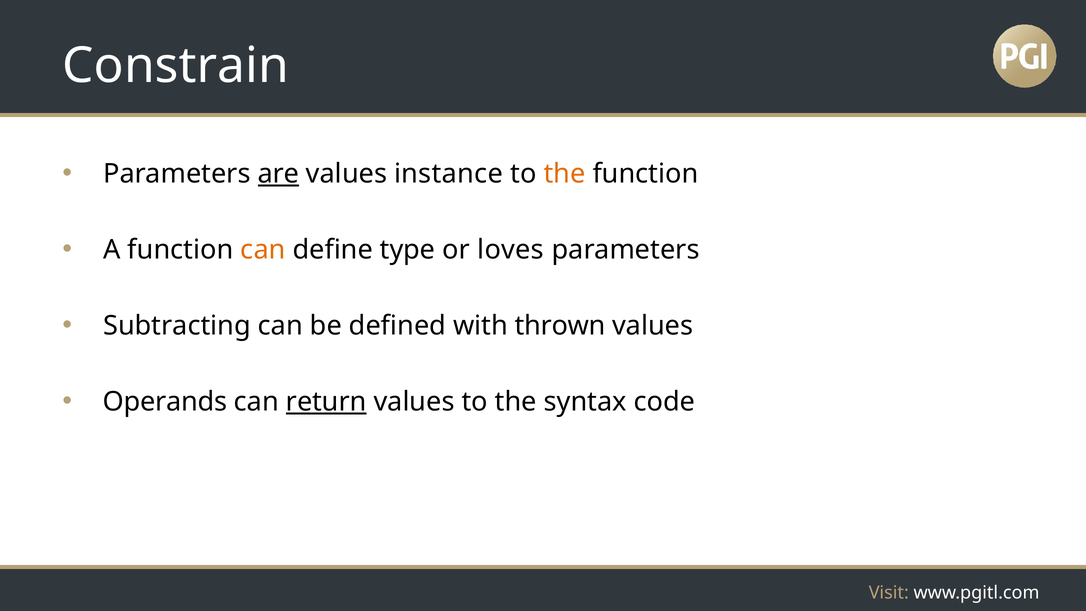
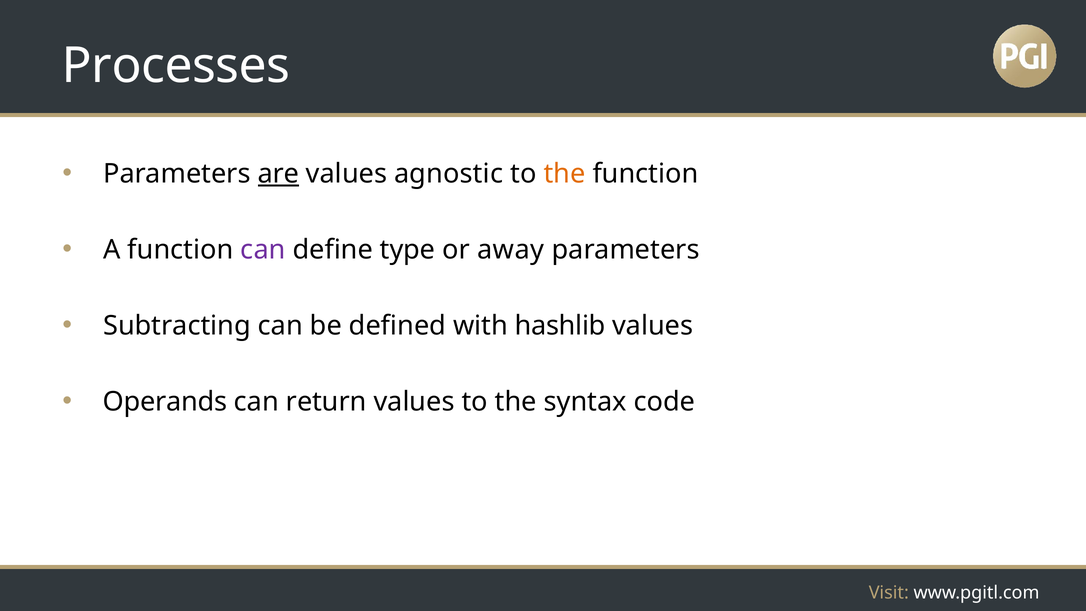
Constrain: Constrain -> Processes
instance: instance -> agnostic
can at (263, 250) colour: orange -> purple
loves: loves -> away
thrown: thrown -> hashlib
return underline: present -> none
